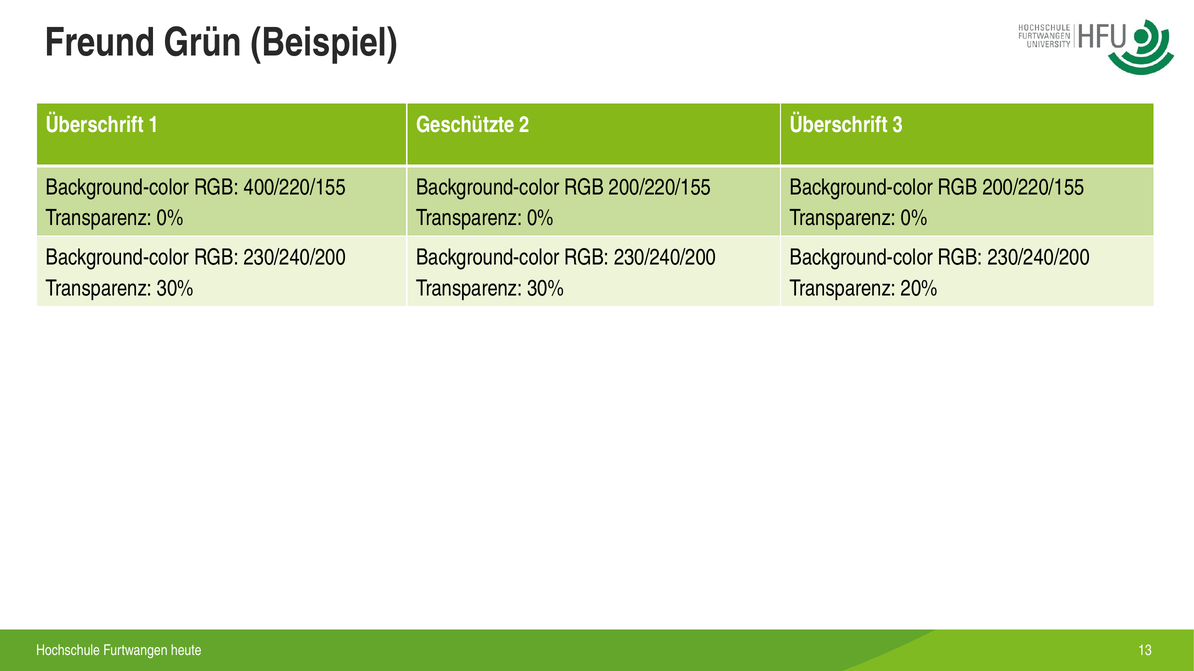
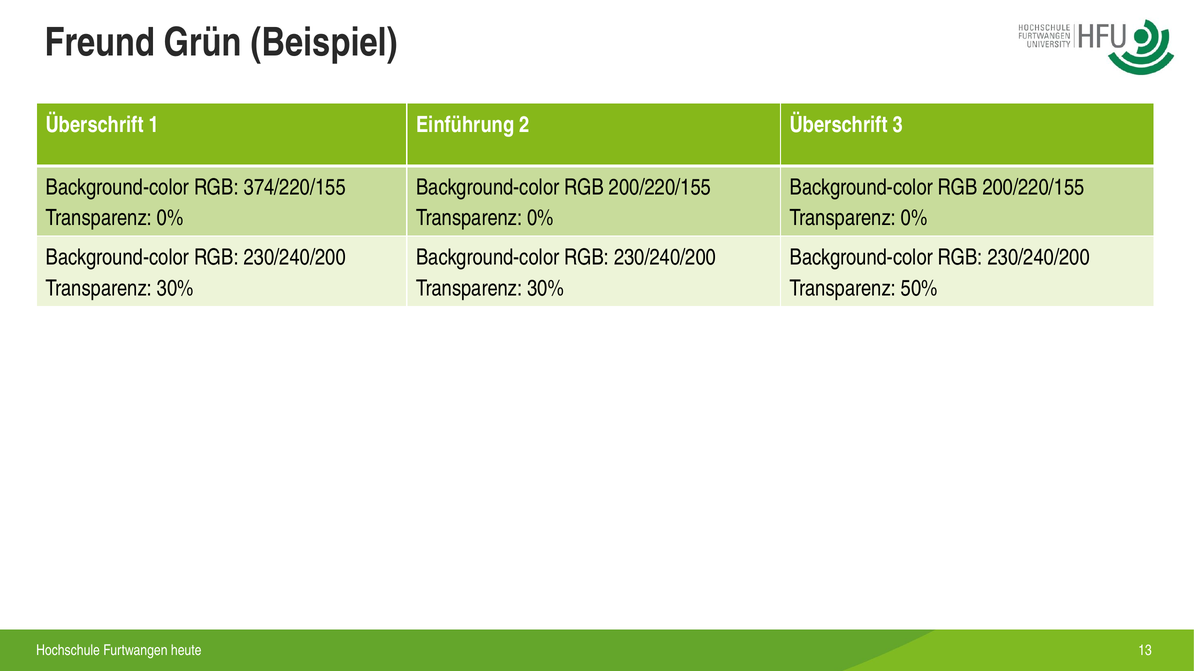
Geschützte: Geschützte -> Einführung
400/220/155: 400/220/155 -> 374/220/155
20%: 20% -> 50%
